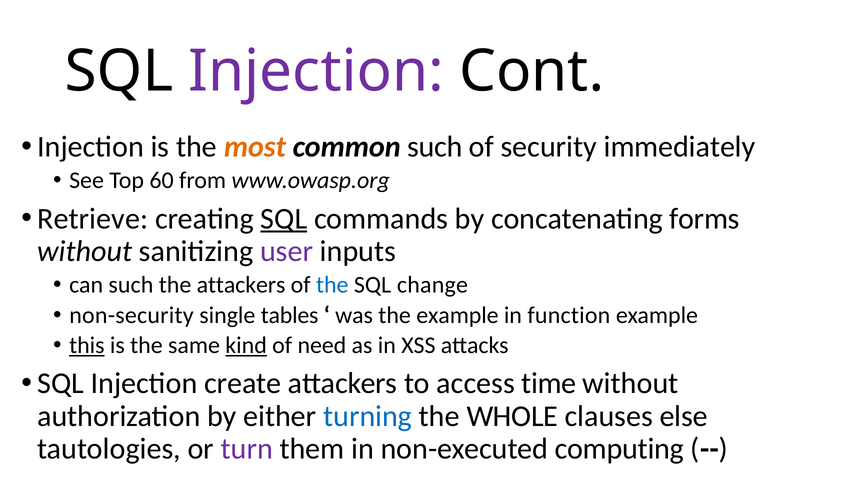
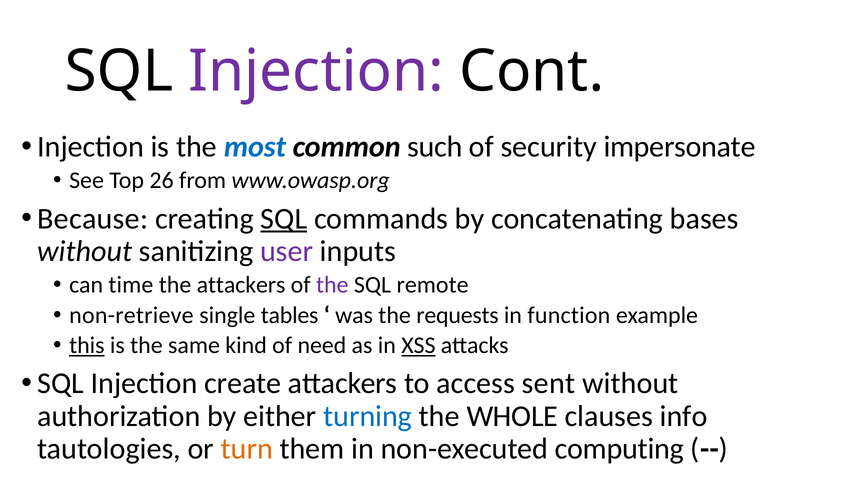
most colour: orange -> blue
immediately: immediately -> impersonate
60: 60 -> 26
Retrieve: Retrieve -> Because
forms: forms -> bases
can such: such -> time
the at (332, 285) colour: blue -> purple
change: change -> remote
non-security: non-security -> non-retrieve
the example: example -> requests
kind underline: present -> none
XSS underline: none -> present
time: time -> sent
else: else -> info
turn colour: purple -> orange
